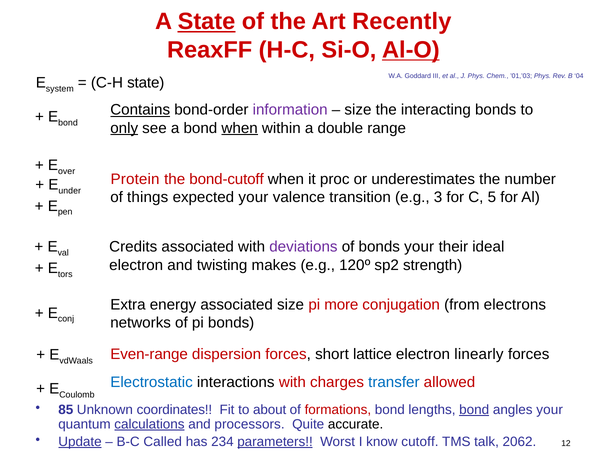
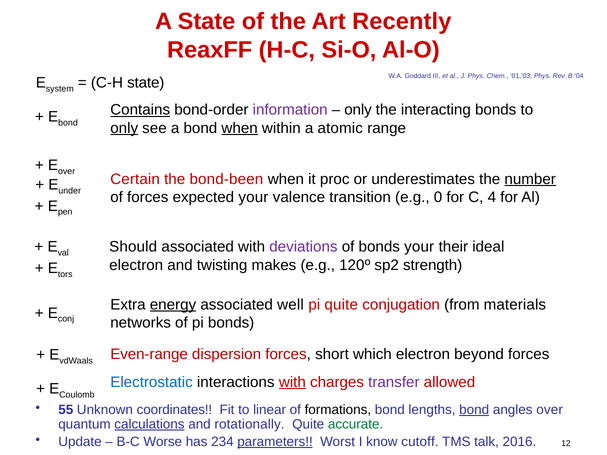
State at (207, 22) underline: present -> none
Al-O underline: present -> none
size at (358, 110): size -> only
double: double -> atomic
Protein: Protein -> Certain
bond-cutoff: bond-cutoff -> bond-been
number underline: none -> present
of things: things -> forces
3: 3 -> 0
5: 5 -> 4
Credits: Credits -> Should
energy underline: none -> present
associated size: size -> well
pi more: more -> quite
electrons: electrons -> materials
lattice: lattice -> which
linearly: linearly -> beyond
with at (292, 382) underline: none -> present
transfer colour: blue -> purple
85: 85 -> 55
about: about -> linear
formations colour: red -> black
angles your: your -> over
processors: processors -> rotationally
accurate colour: black -> green
Update underline: present -> none
Called: Called -> Worse
2062: 2062 -> 2016
